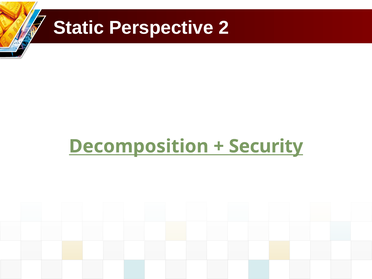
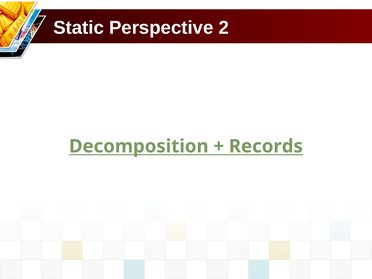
Security: Security -> Records
